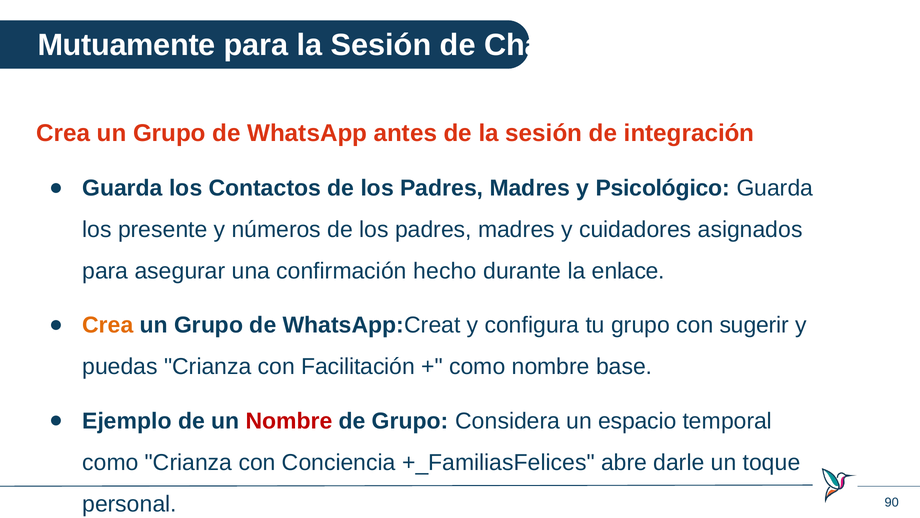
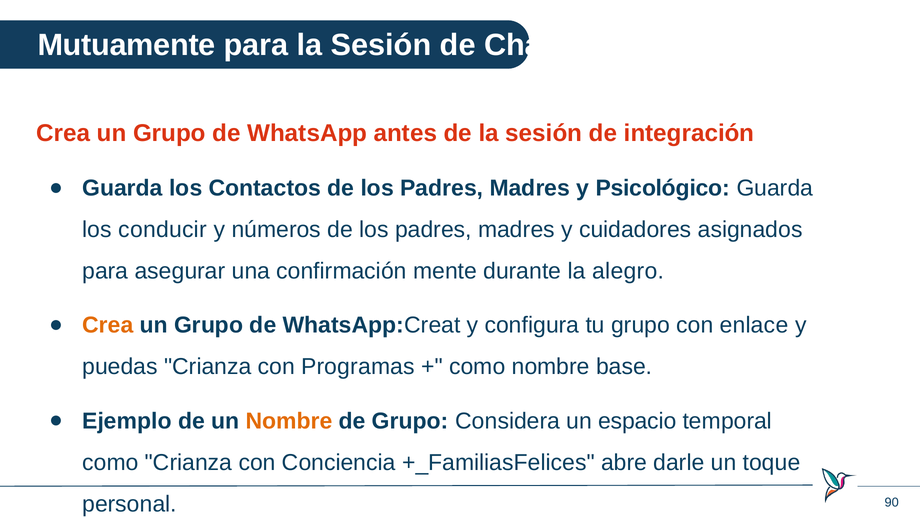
presente: presente -> conducir
hecho: hecho -> mente
enlace: enlace -> alegro
sugerir: sugerir -> enlace
Facilitación: Facilitación -> Programas
Nombre at (289, 421) colour: red -> orange
